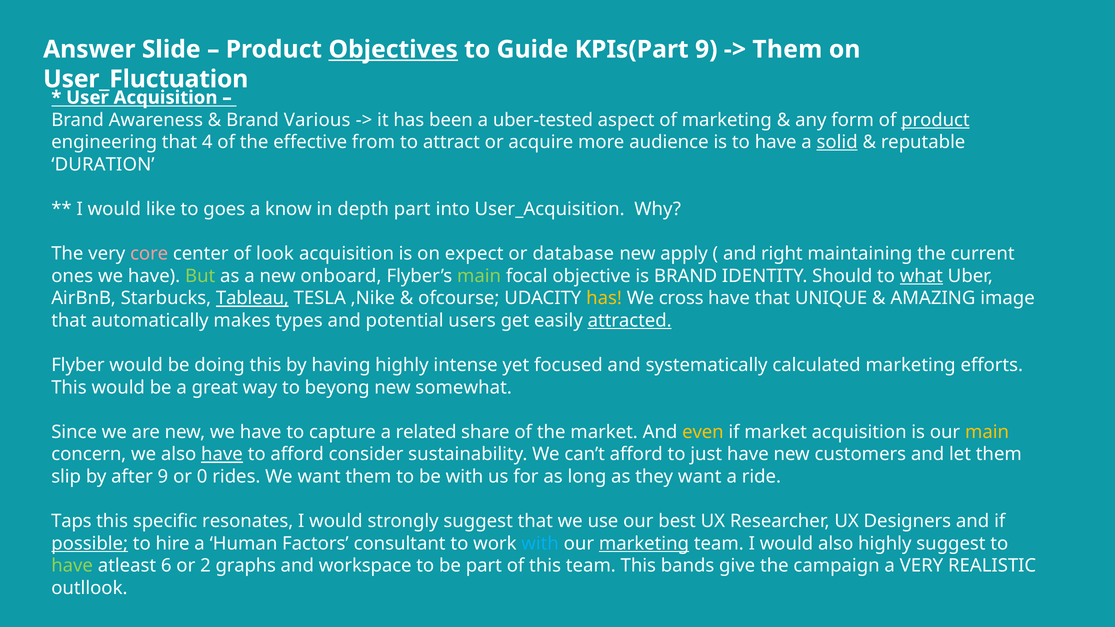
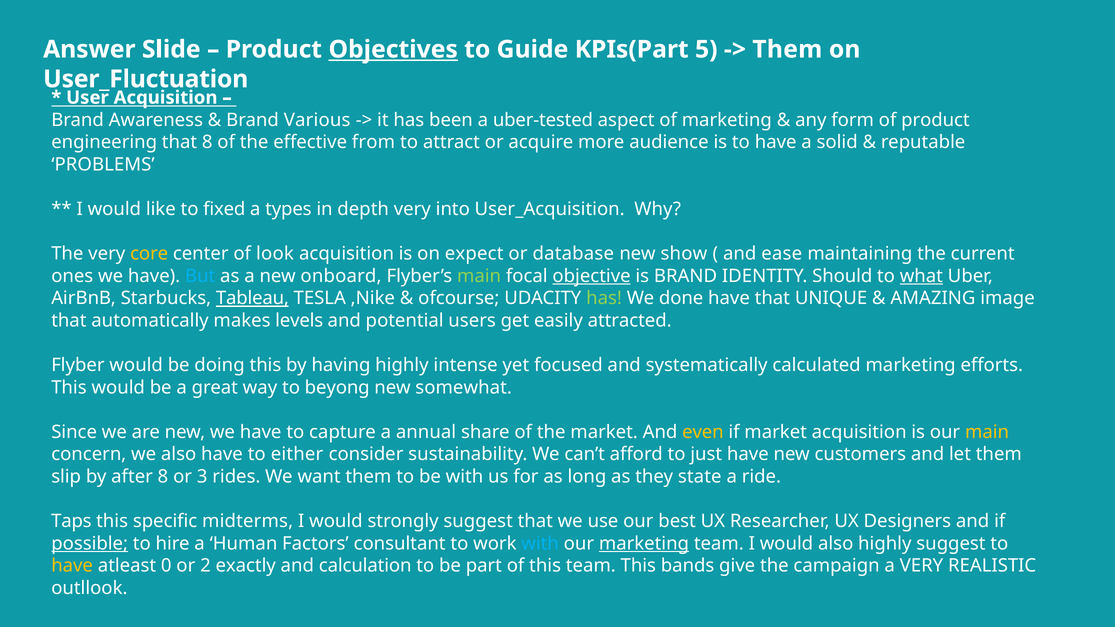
KPIs(Part 9: 9 -> 5
product at (935, 120) underline: present -> none
that 4: 4 -> 8
solid underline: present -> none
DURATION: DURATION -> PROBLEMS
goes: goes -> fixed
know: know -> types
depth part: part -> very
core colour: pink -> yellow
apply: apply -> show
right: right -> ease
But colour: light green -> light blue
objective underline: none -> present
has at (604, 298) colour: yellow -> light green
cross: cross -> done
types: types -> levels
attracted underline: present -> none
related: related -> annual
have at (222, 454) underline: present -> none
to afford: afford -> either
after 9: 9 -> 8
0: 0 -> 3
they want: want -> state
resonates: resonates -> midterms
have at (72, 566) colour: light green -> yellow
6: 6 -> 0
graphs: graphs -> exactly
workspace: workspace -> calculation
